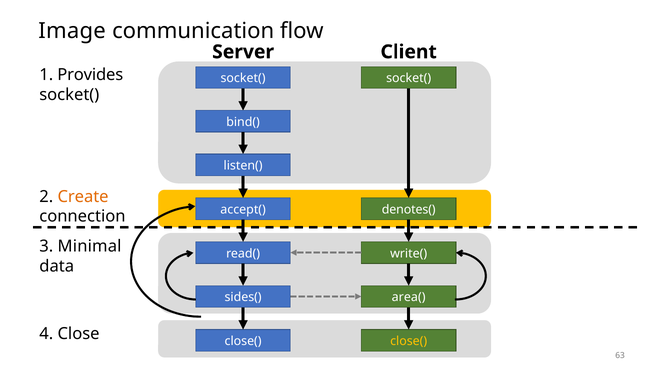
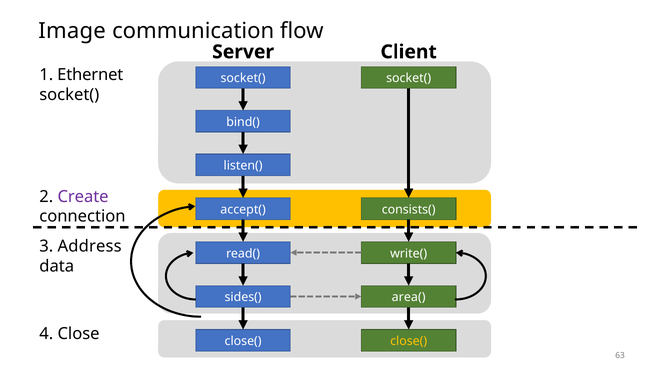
Provides: Provides -> Ethernet
Create colour: orange -> purple
denotes(: denotes( -> consists(
Minimal: Minimal -> Address
